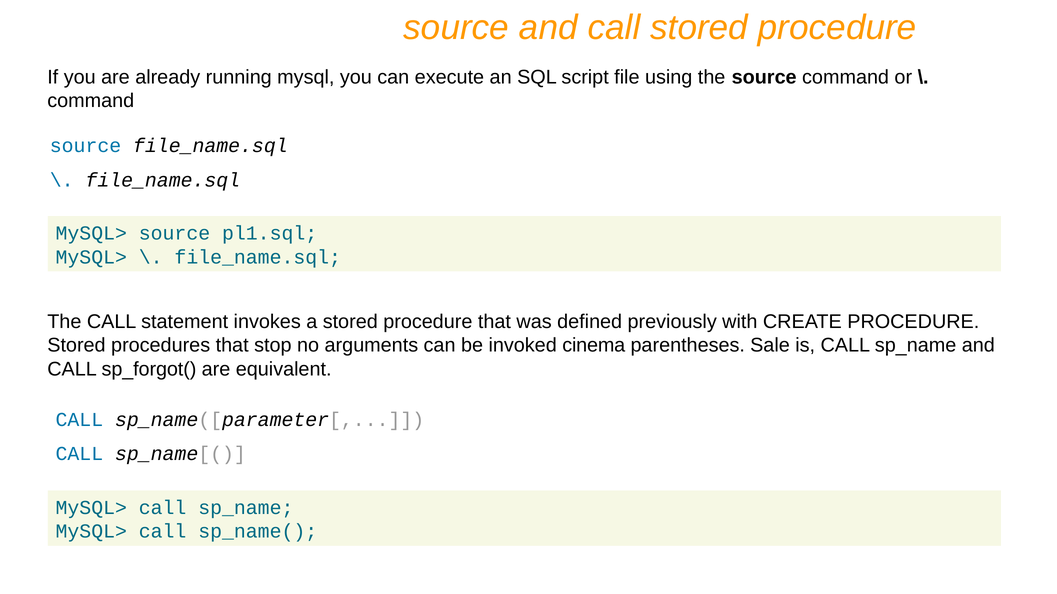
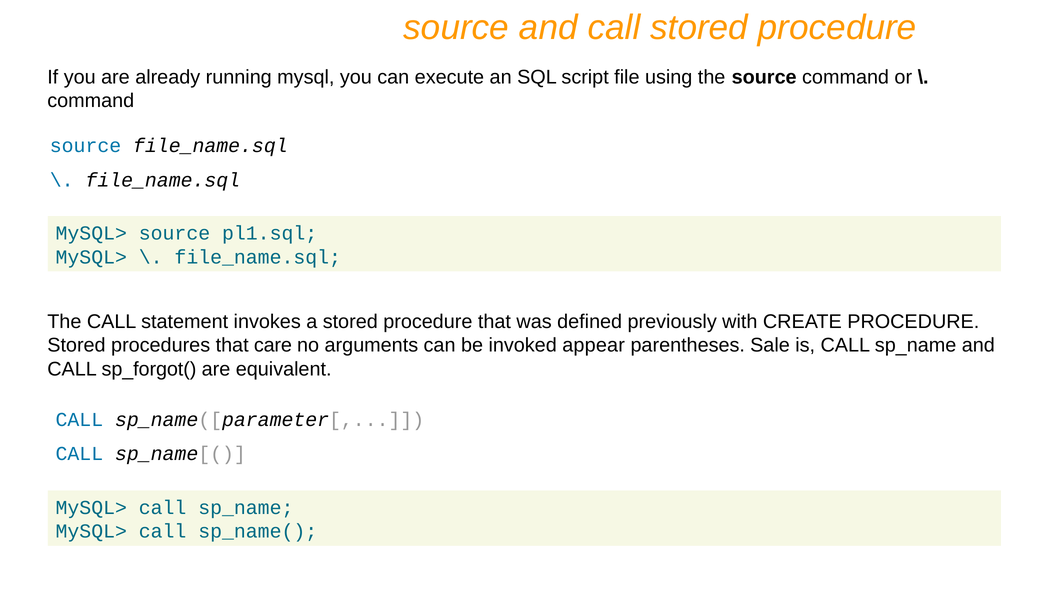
stop: stop -> care
cinema: cinema -> appear
